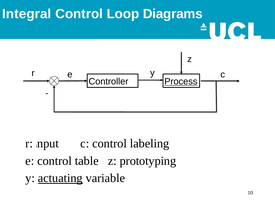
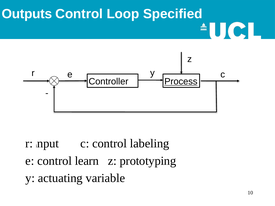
Integral: Integral -> Outputs
Diagrams: Diagrams -> Specified
table: table -> learn
actuating underline: present -> none
